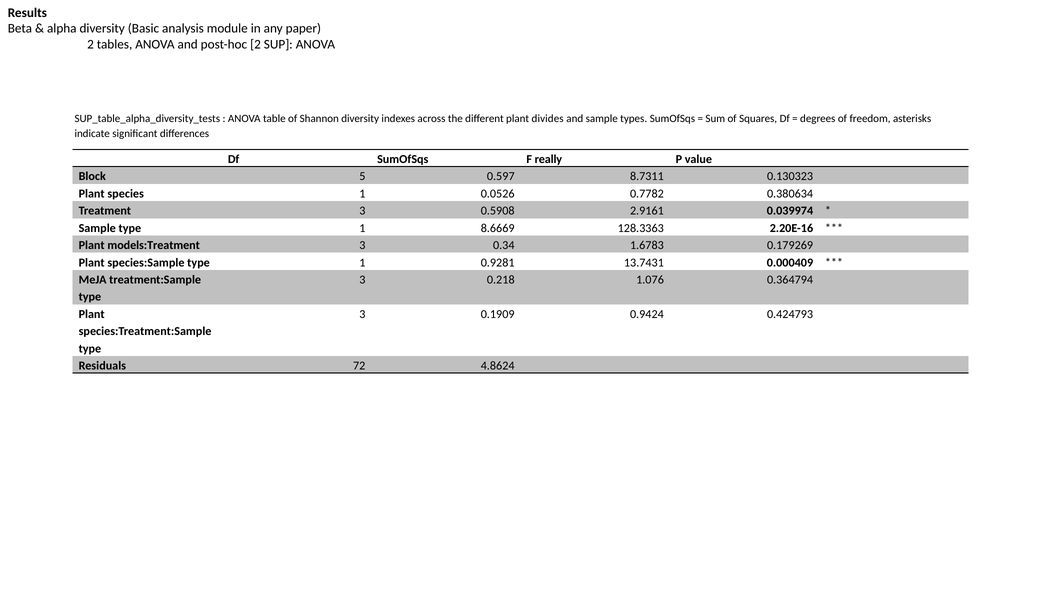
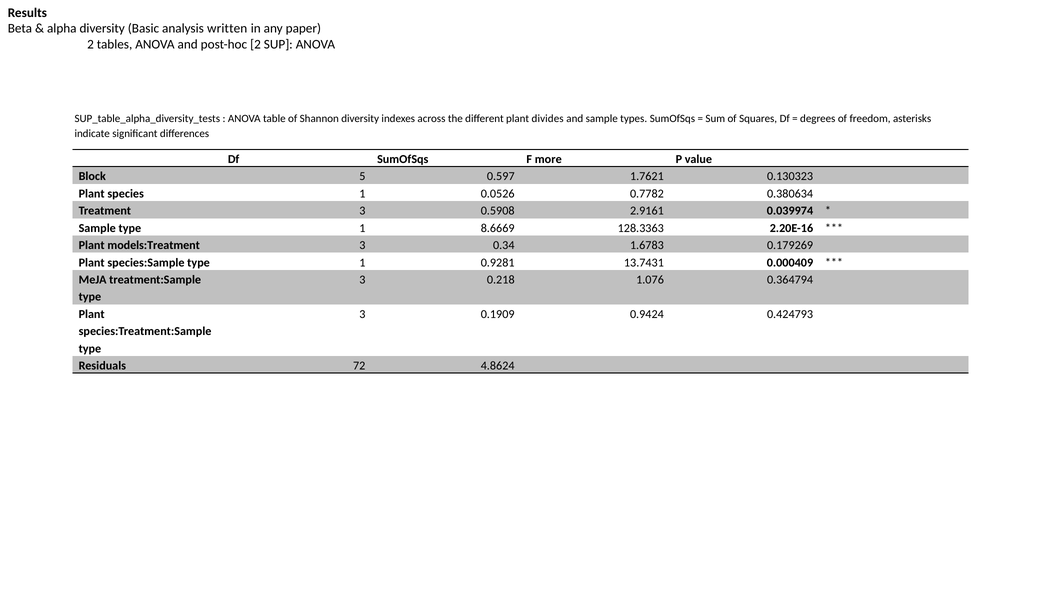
module: module -> written
really: really -> more
8.7311: 8.7311 -> 1.7621
